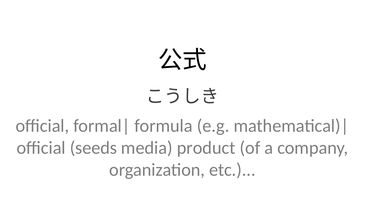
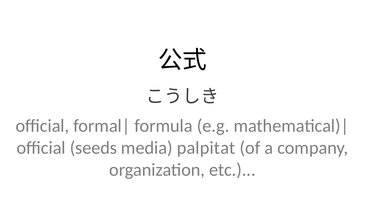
product: product -> palpitat
